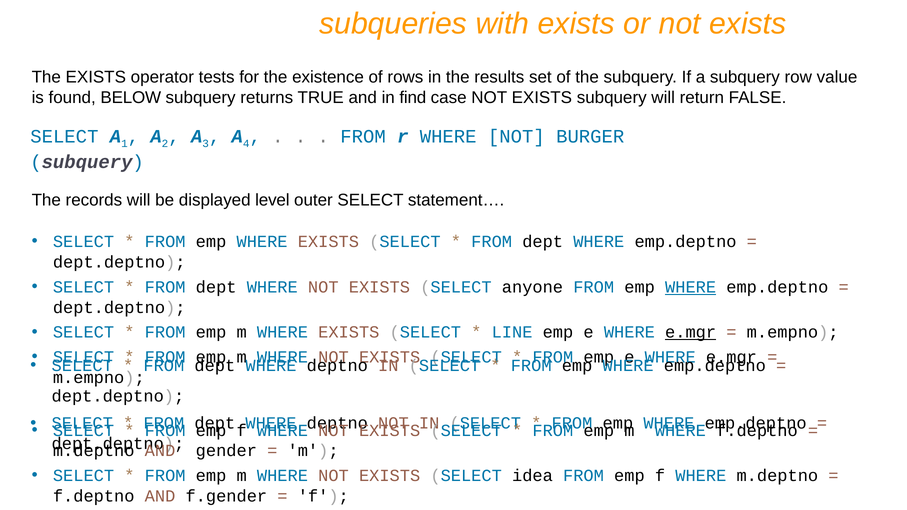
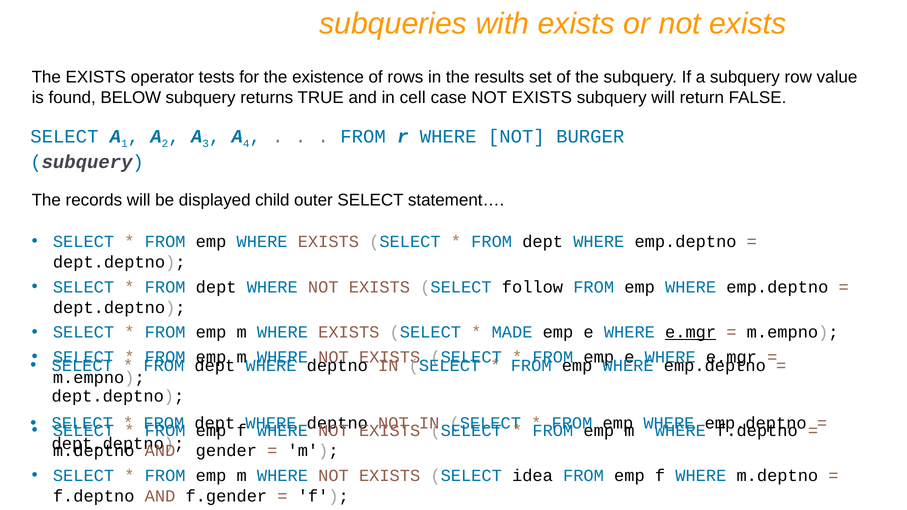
find: find -> cell
level: level -> child
anyone: anyone -> follow
WHERE at (691, 287) underline: present -> none
LINE: LINE -> MADE
